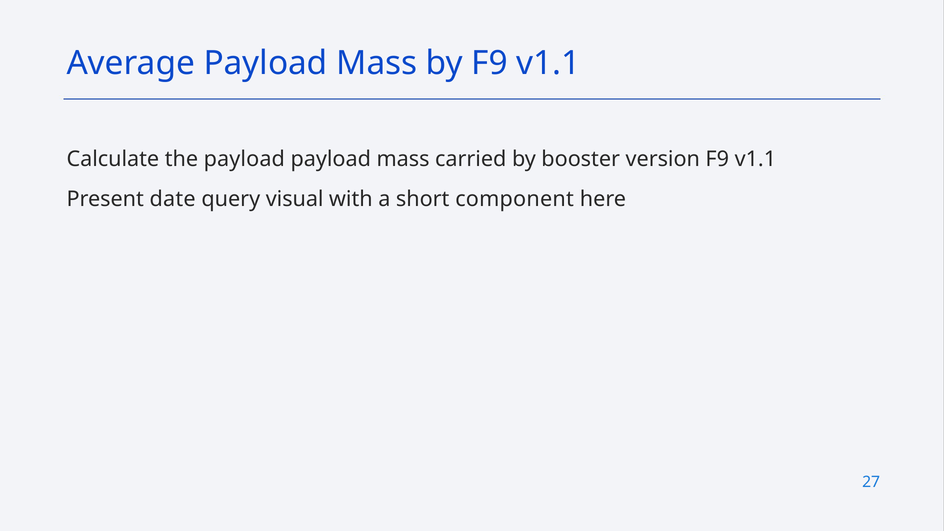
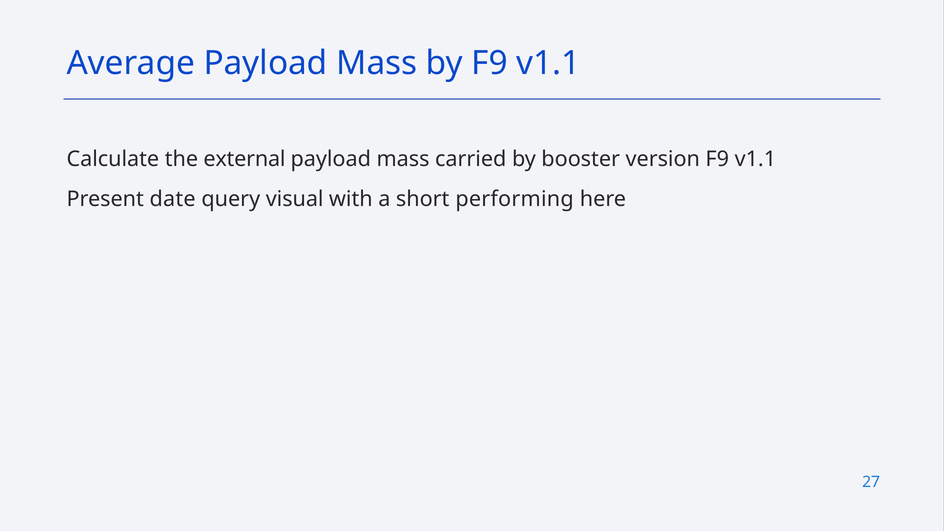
the payload: payload -> external
component: component -> performing
